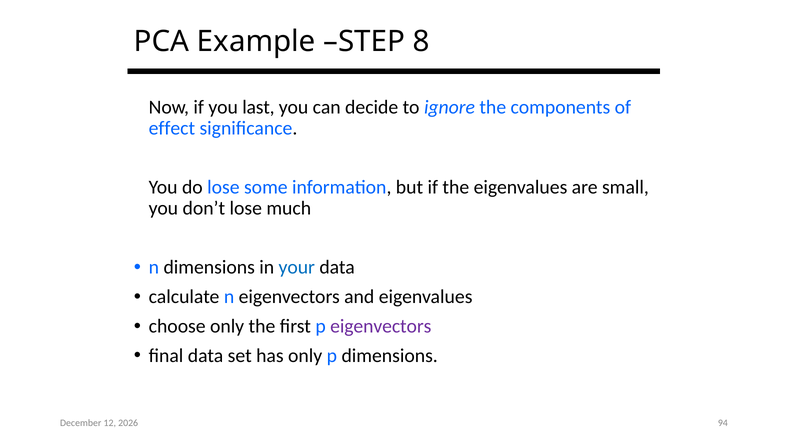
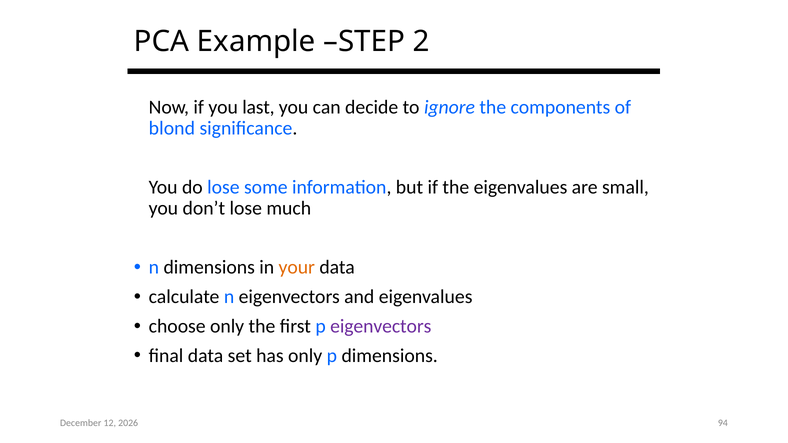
8: 8 -> 2
effect: effect -> blond
your colour: blue -> orange
